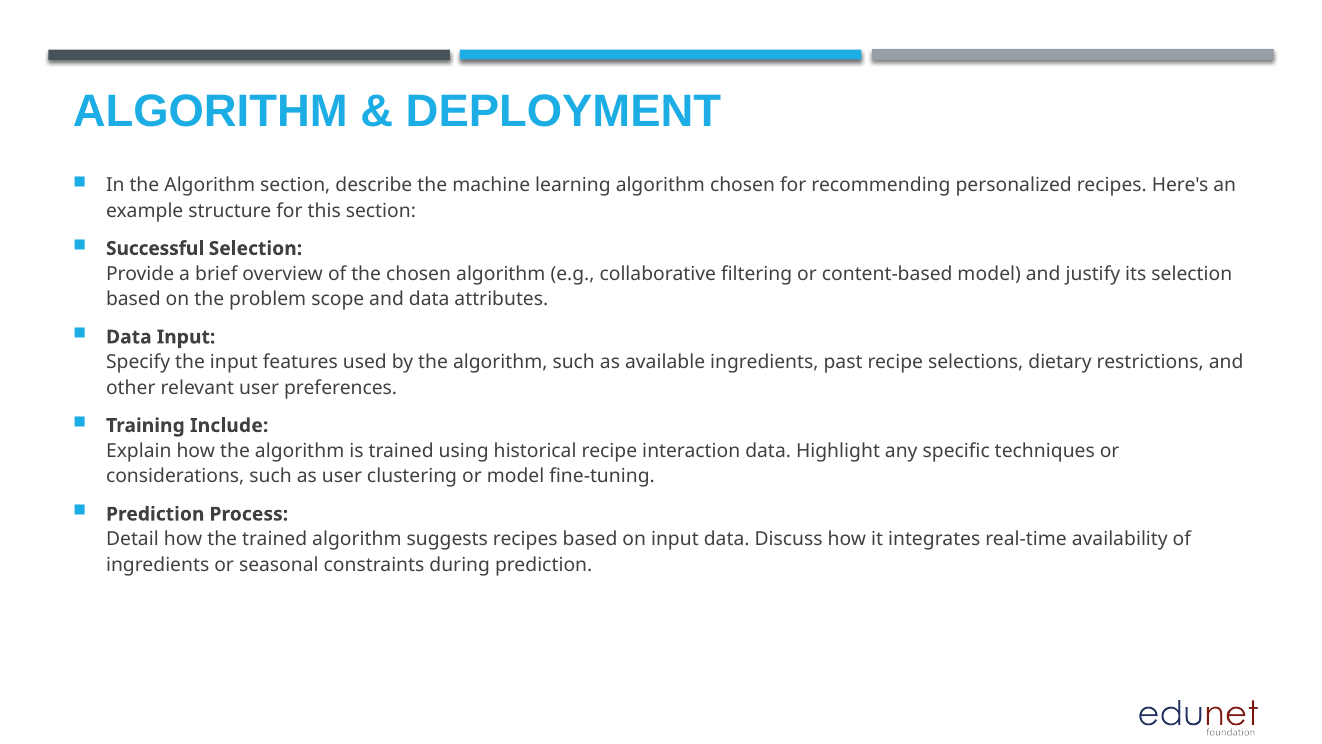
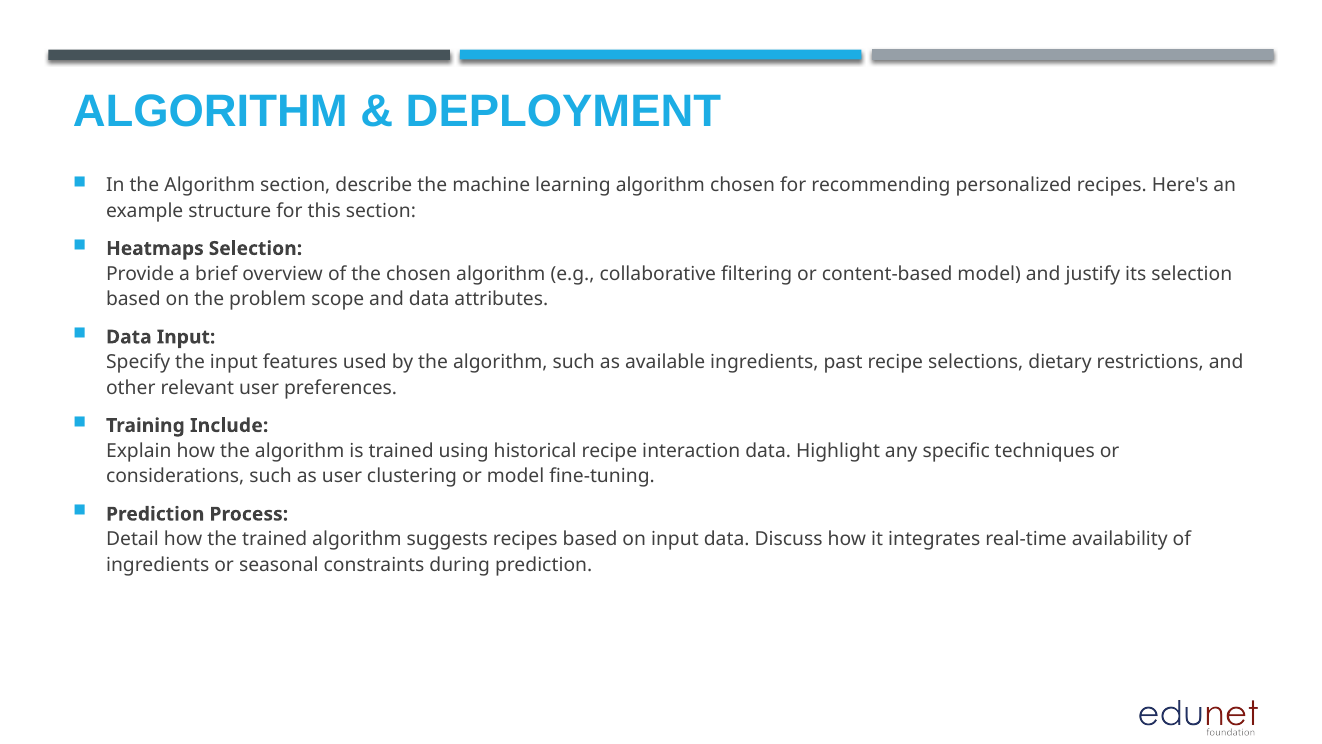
Successful: Successful -> Heatmaps
